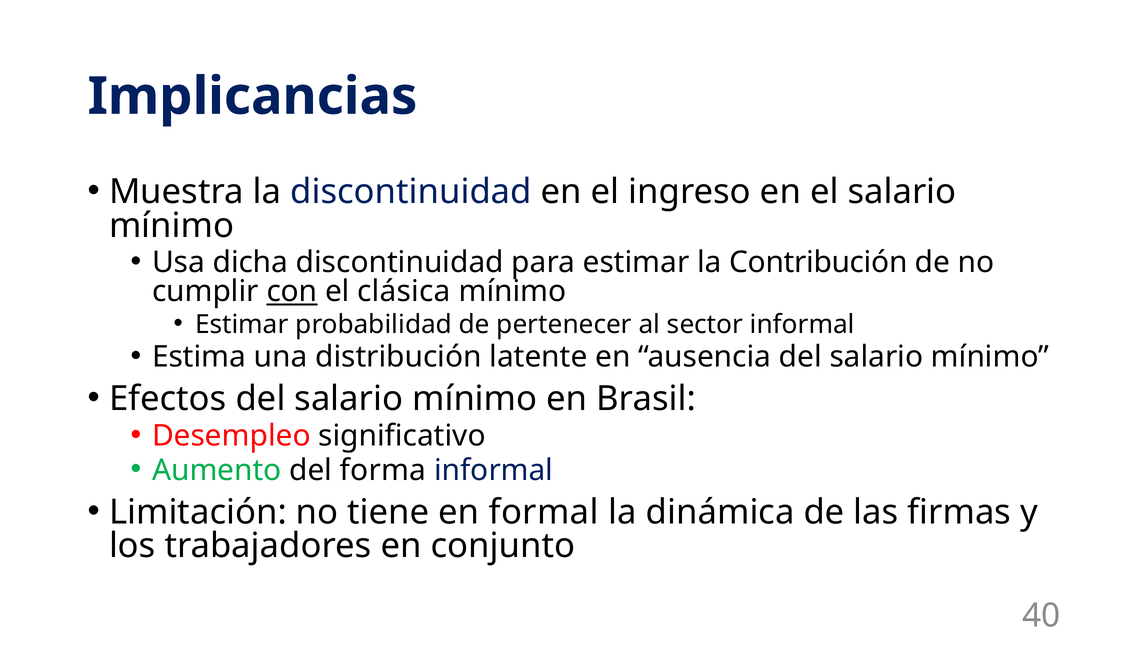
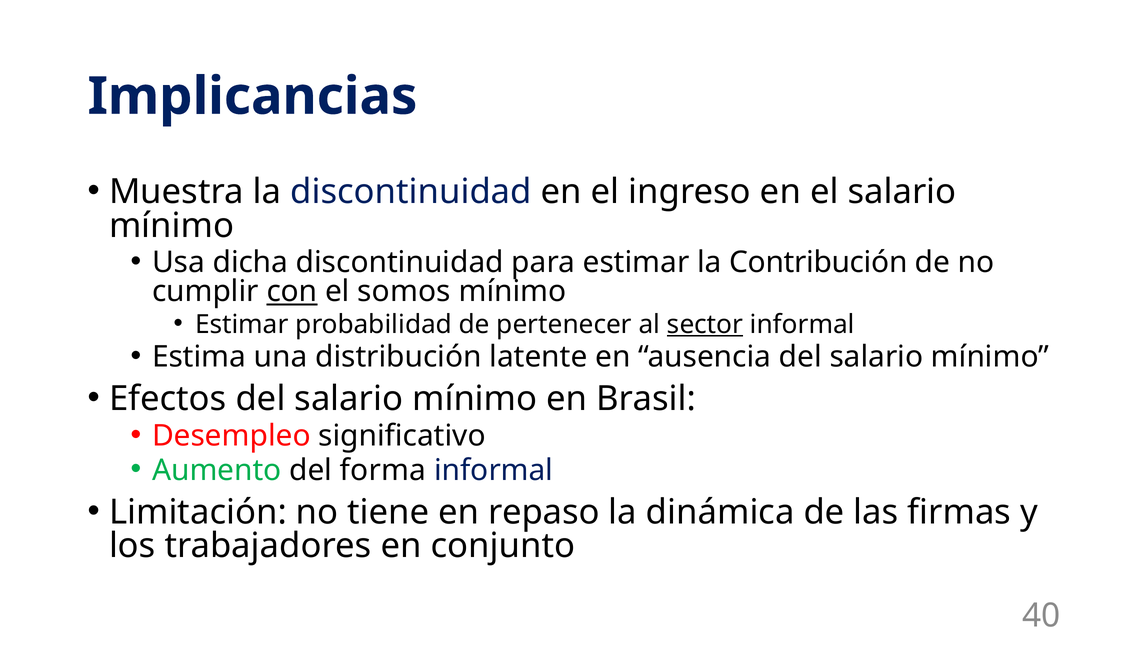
clásica: clásica -> somos
sector underline: none -> present
formal: formal -> repaso
